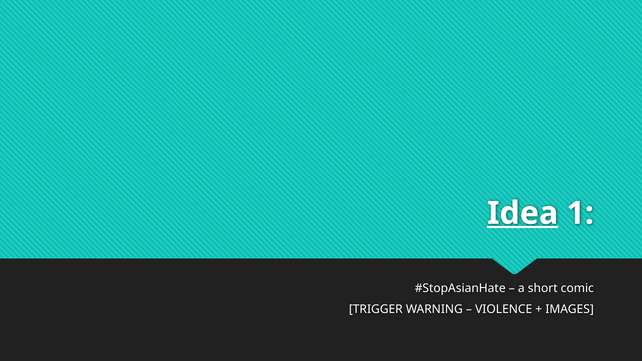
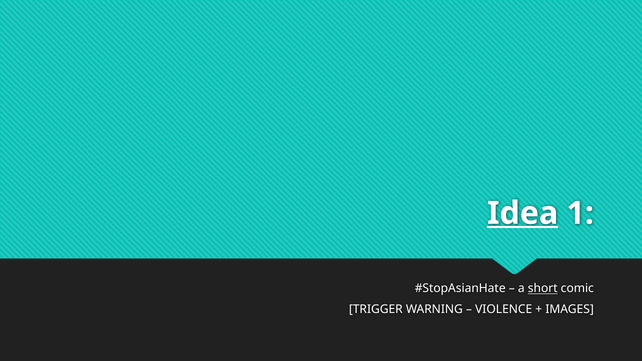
short underline: none -> present
